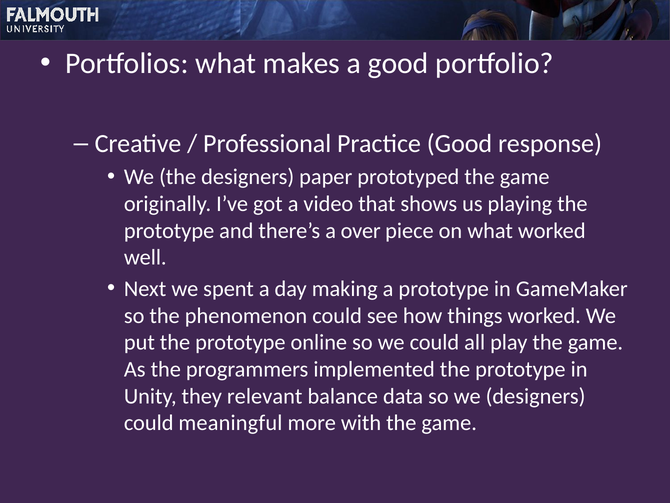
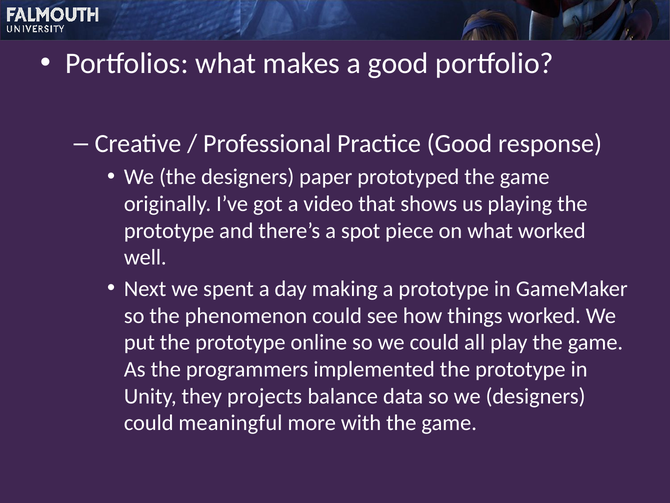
over: over -> spot
relevant: relevant -> projects
